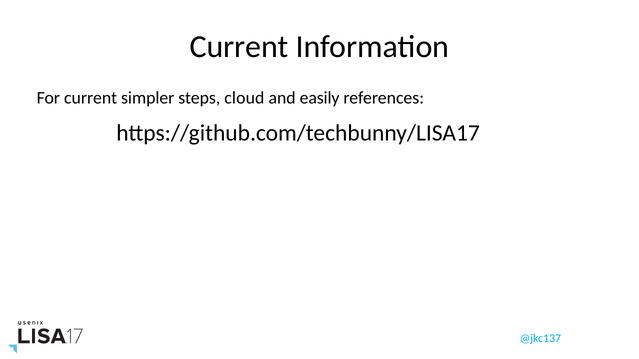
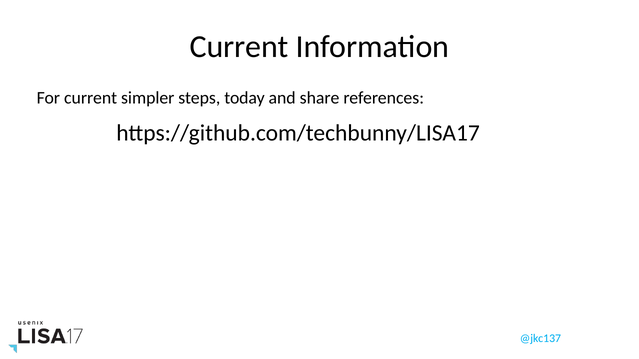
cloud: cloud -> today
easily: easily -> share
